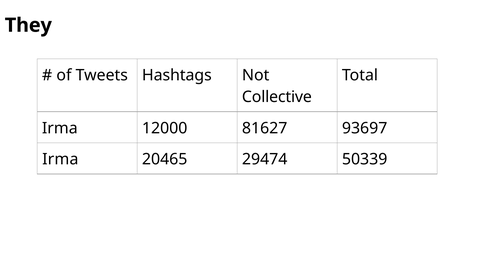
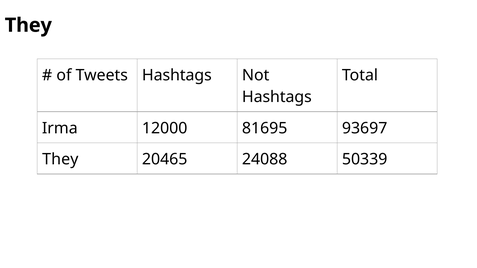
Collective at (277, 97): Collective -> Hashtags
81627: 81627 -> 81695
Irma at (60, 160): Irma -> They
29474: 29474 -> 24088
